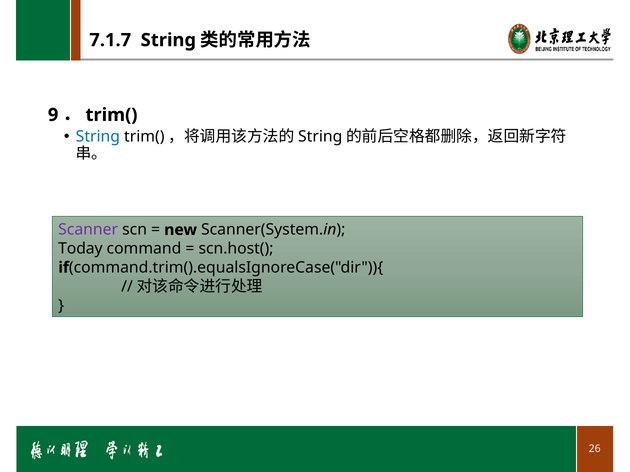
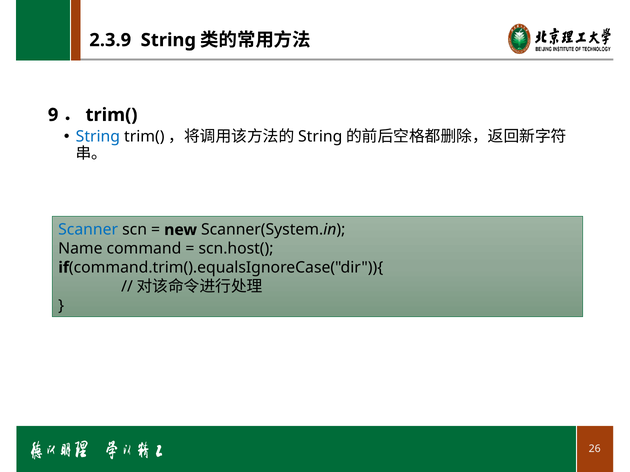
7.1.7: 7.1.7 -> 2.3.9
Scanner colour: purple -> blue
Today: Today -> Name
